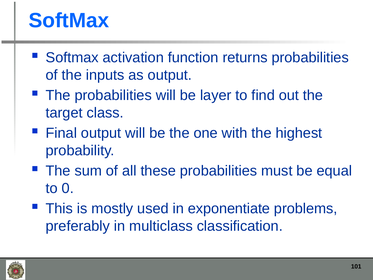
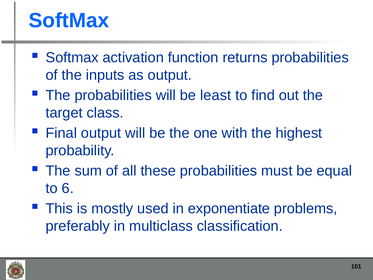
layer: layer -> least
0: 0 -> 6
